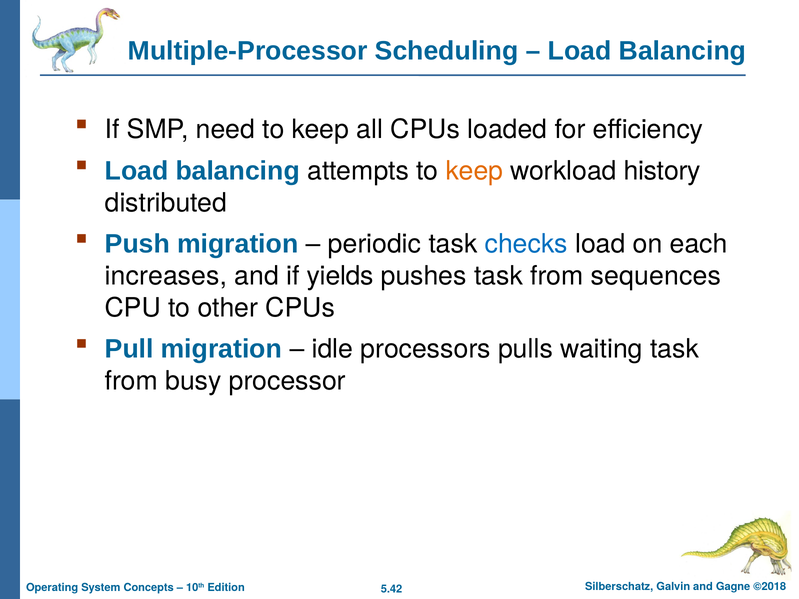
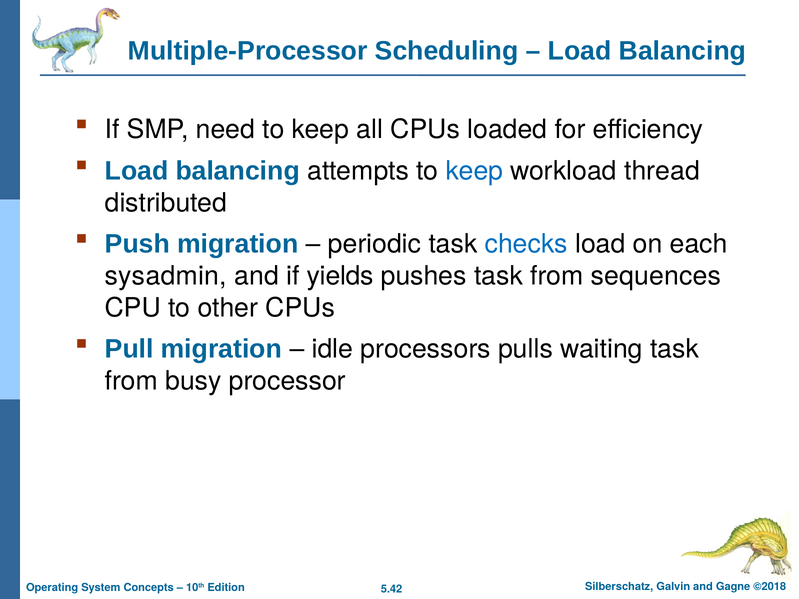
keep at (474, 171) colour: orange -> blue
history: history -> thread
increases: increases -> sysadmin
